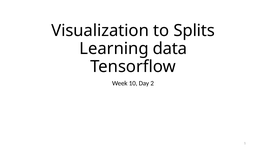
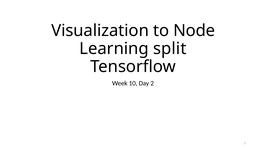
Splits: Splits -> Node
data: data -> split
